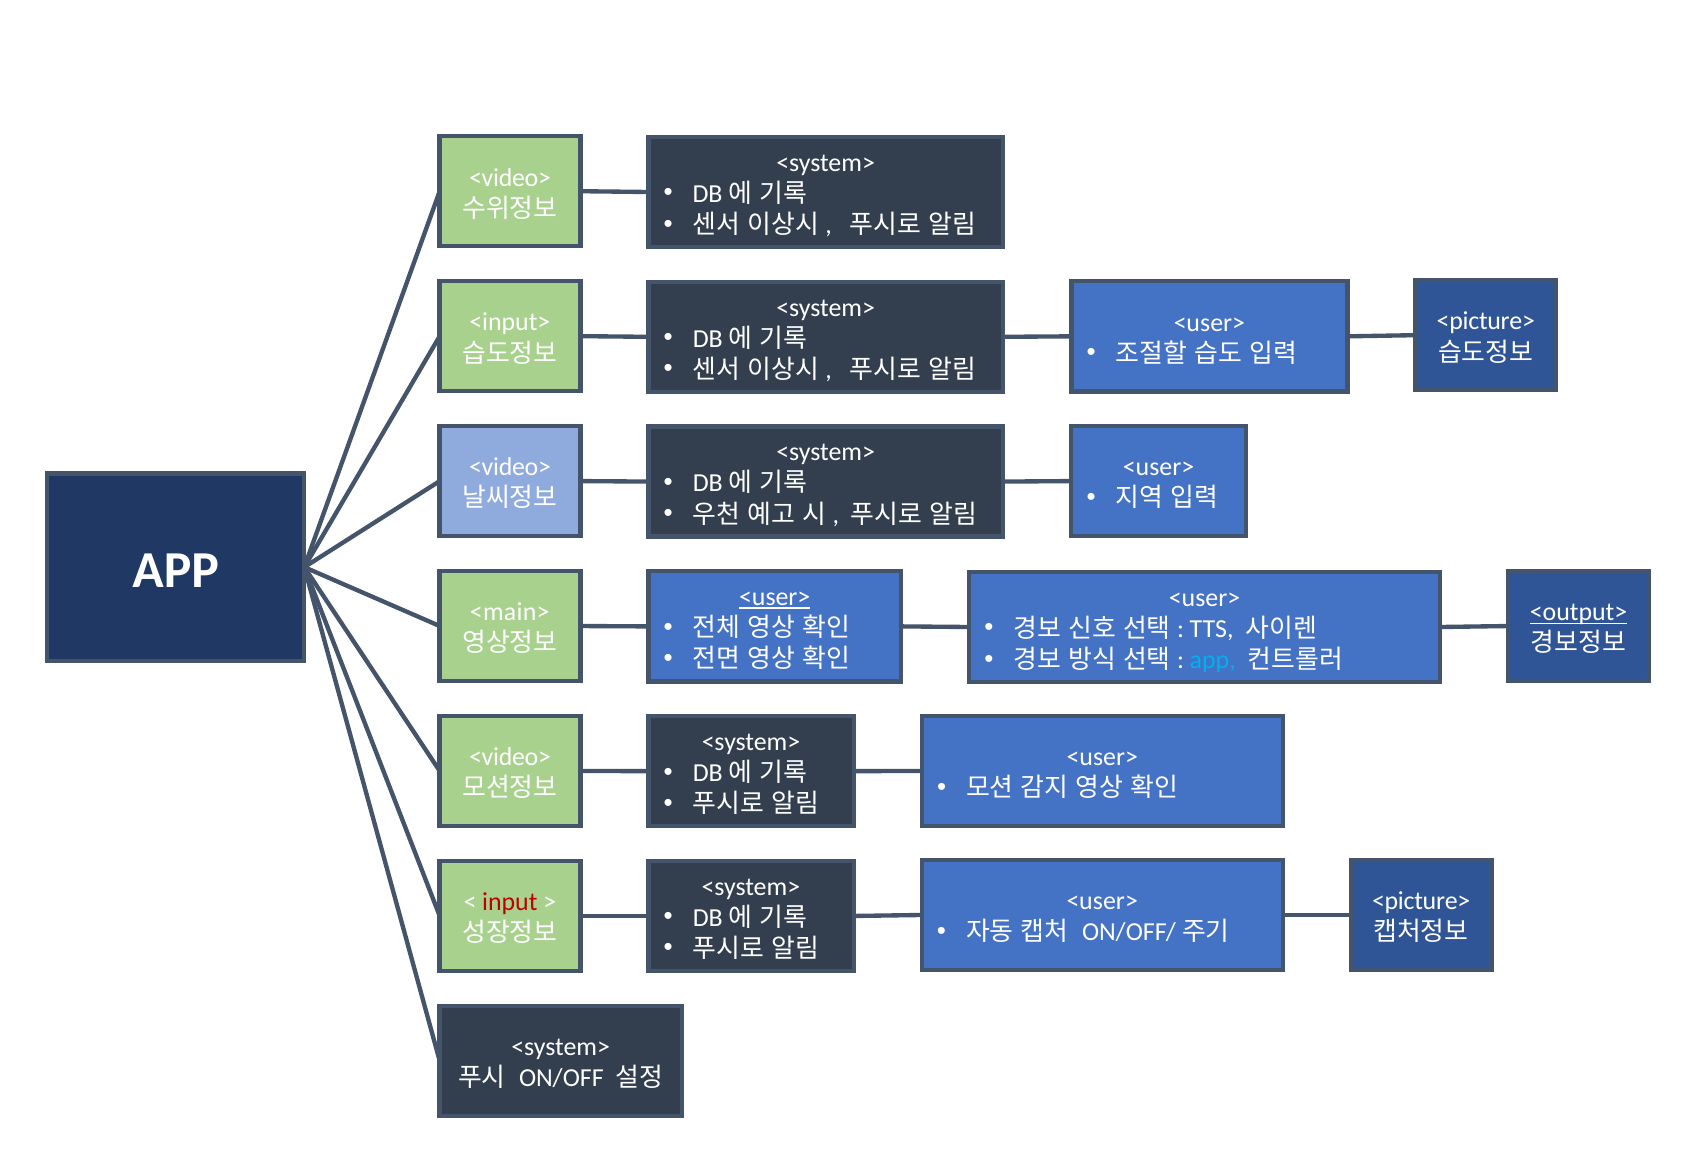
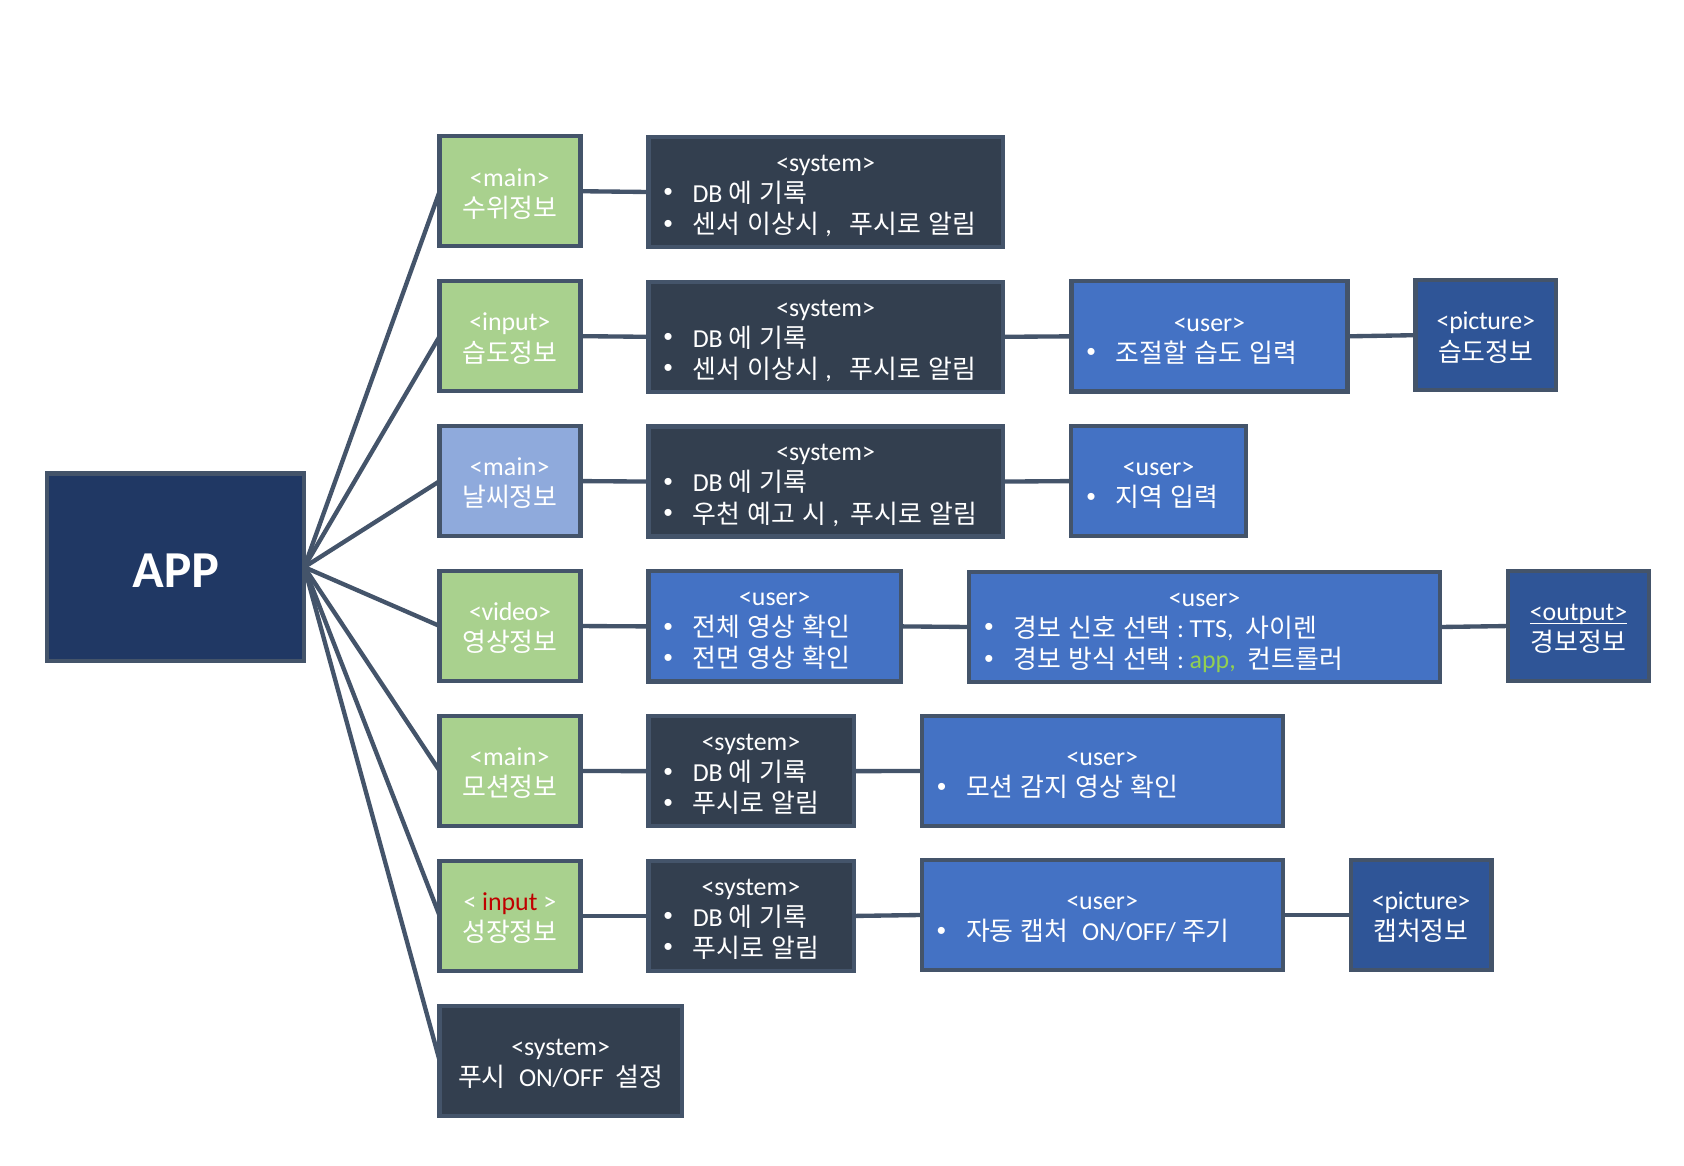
<video> at (510, 177): <video> -> <main>
<video> at (510, 467): <video> -> <main>
<user> at (775, 597) underline: present -> none
<main>: <main> -> <video>
app at (1213, 660) colour: light blue -> light green
<video> at (510, 757): <video> -> <main>
